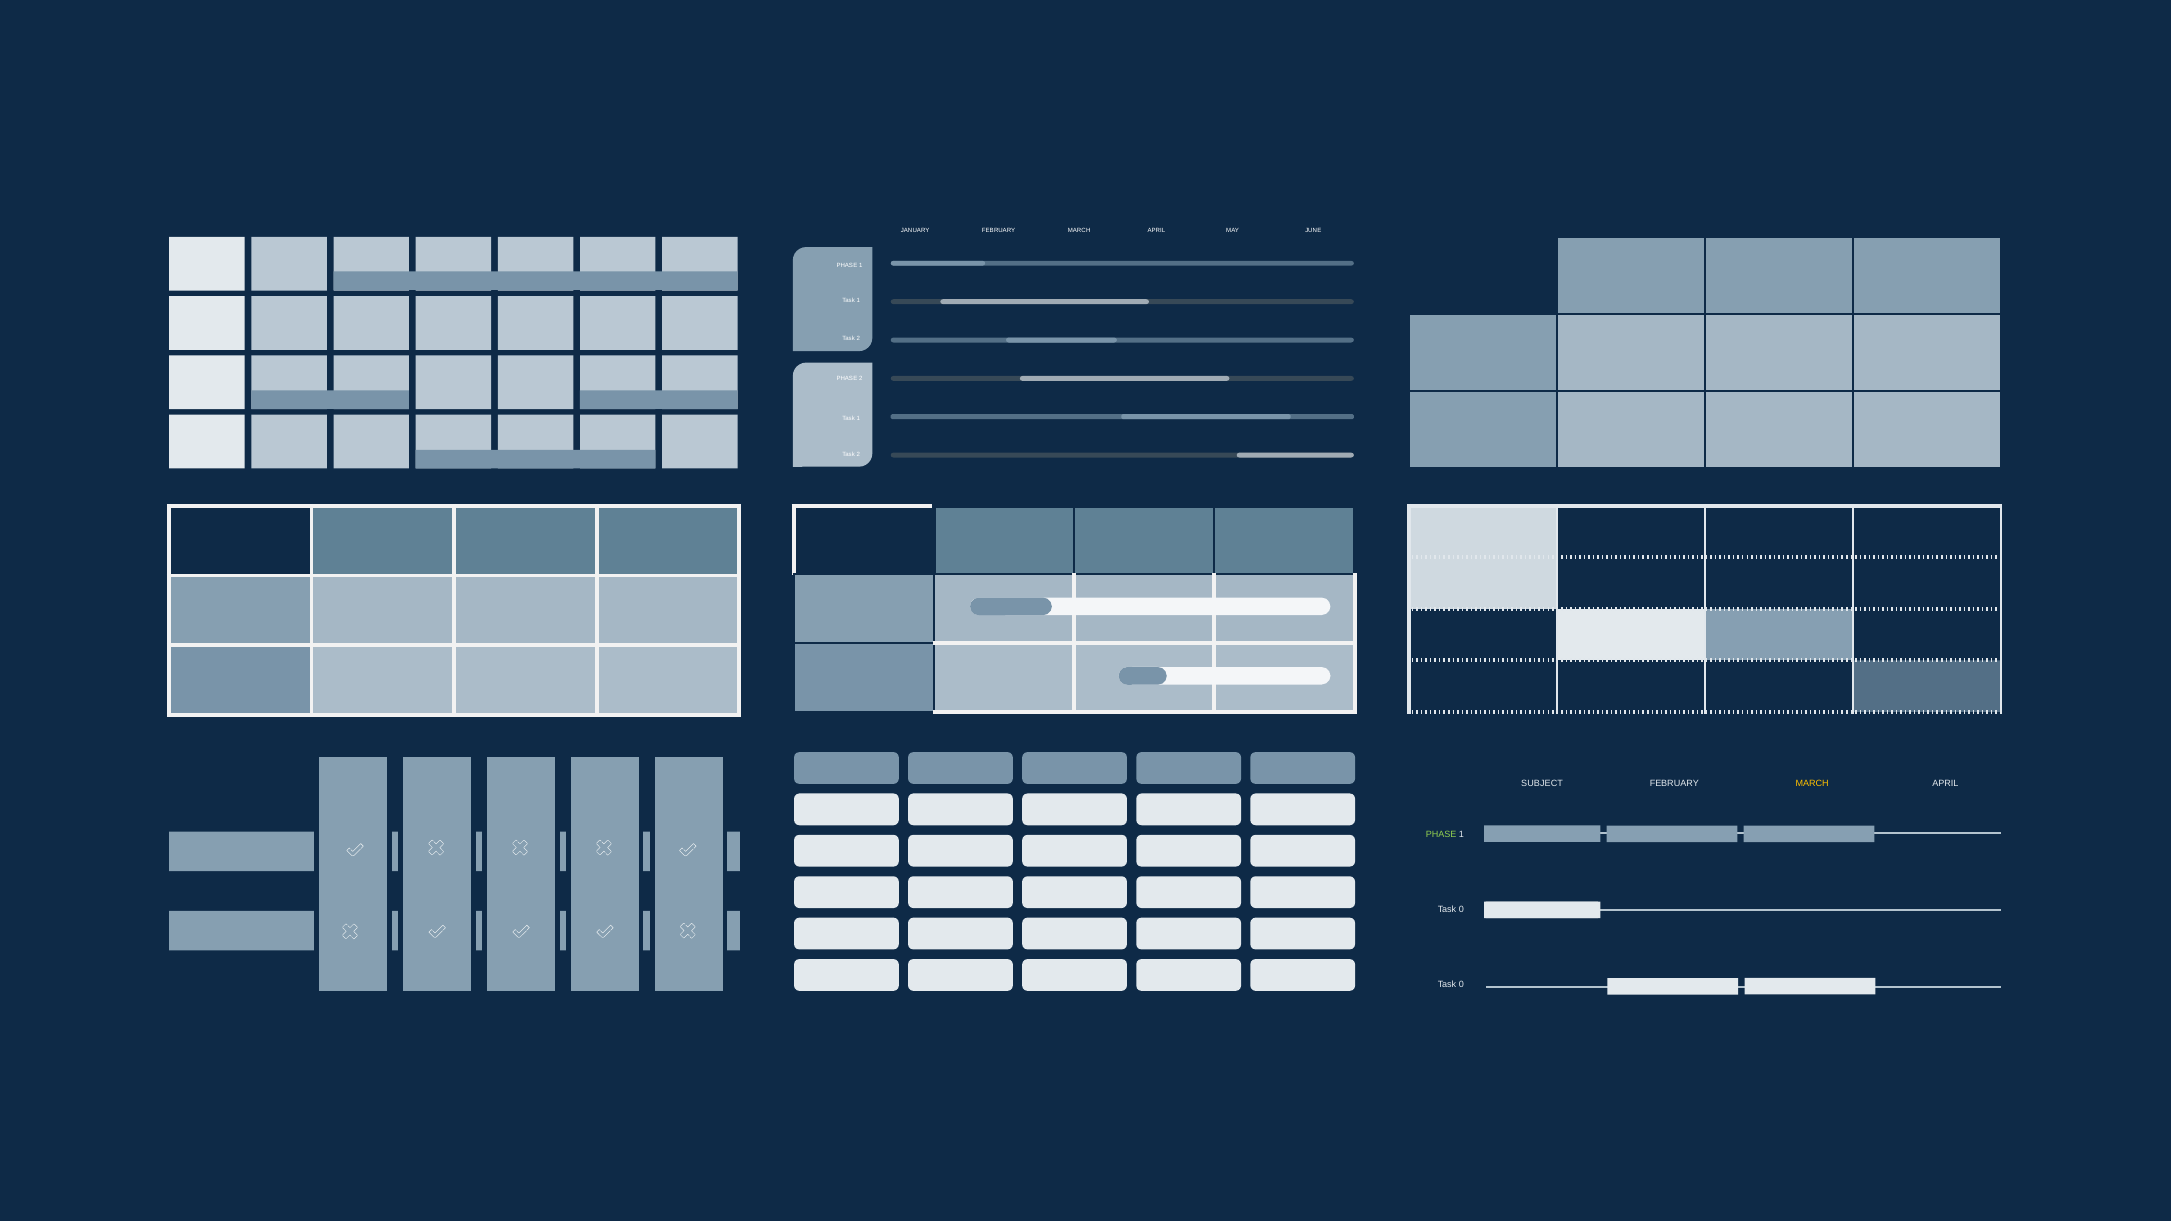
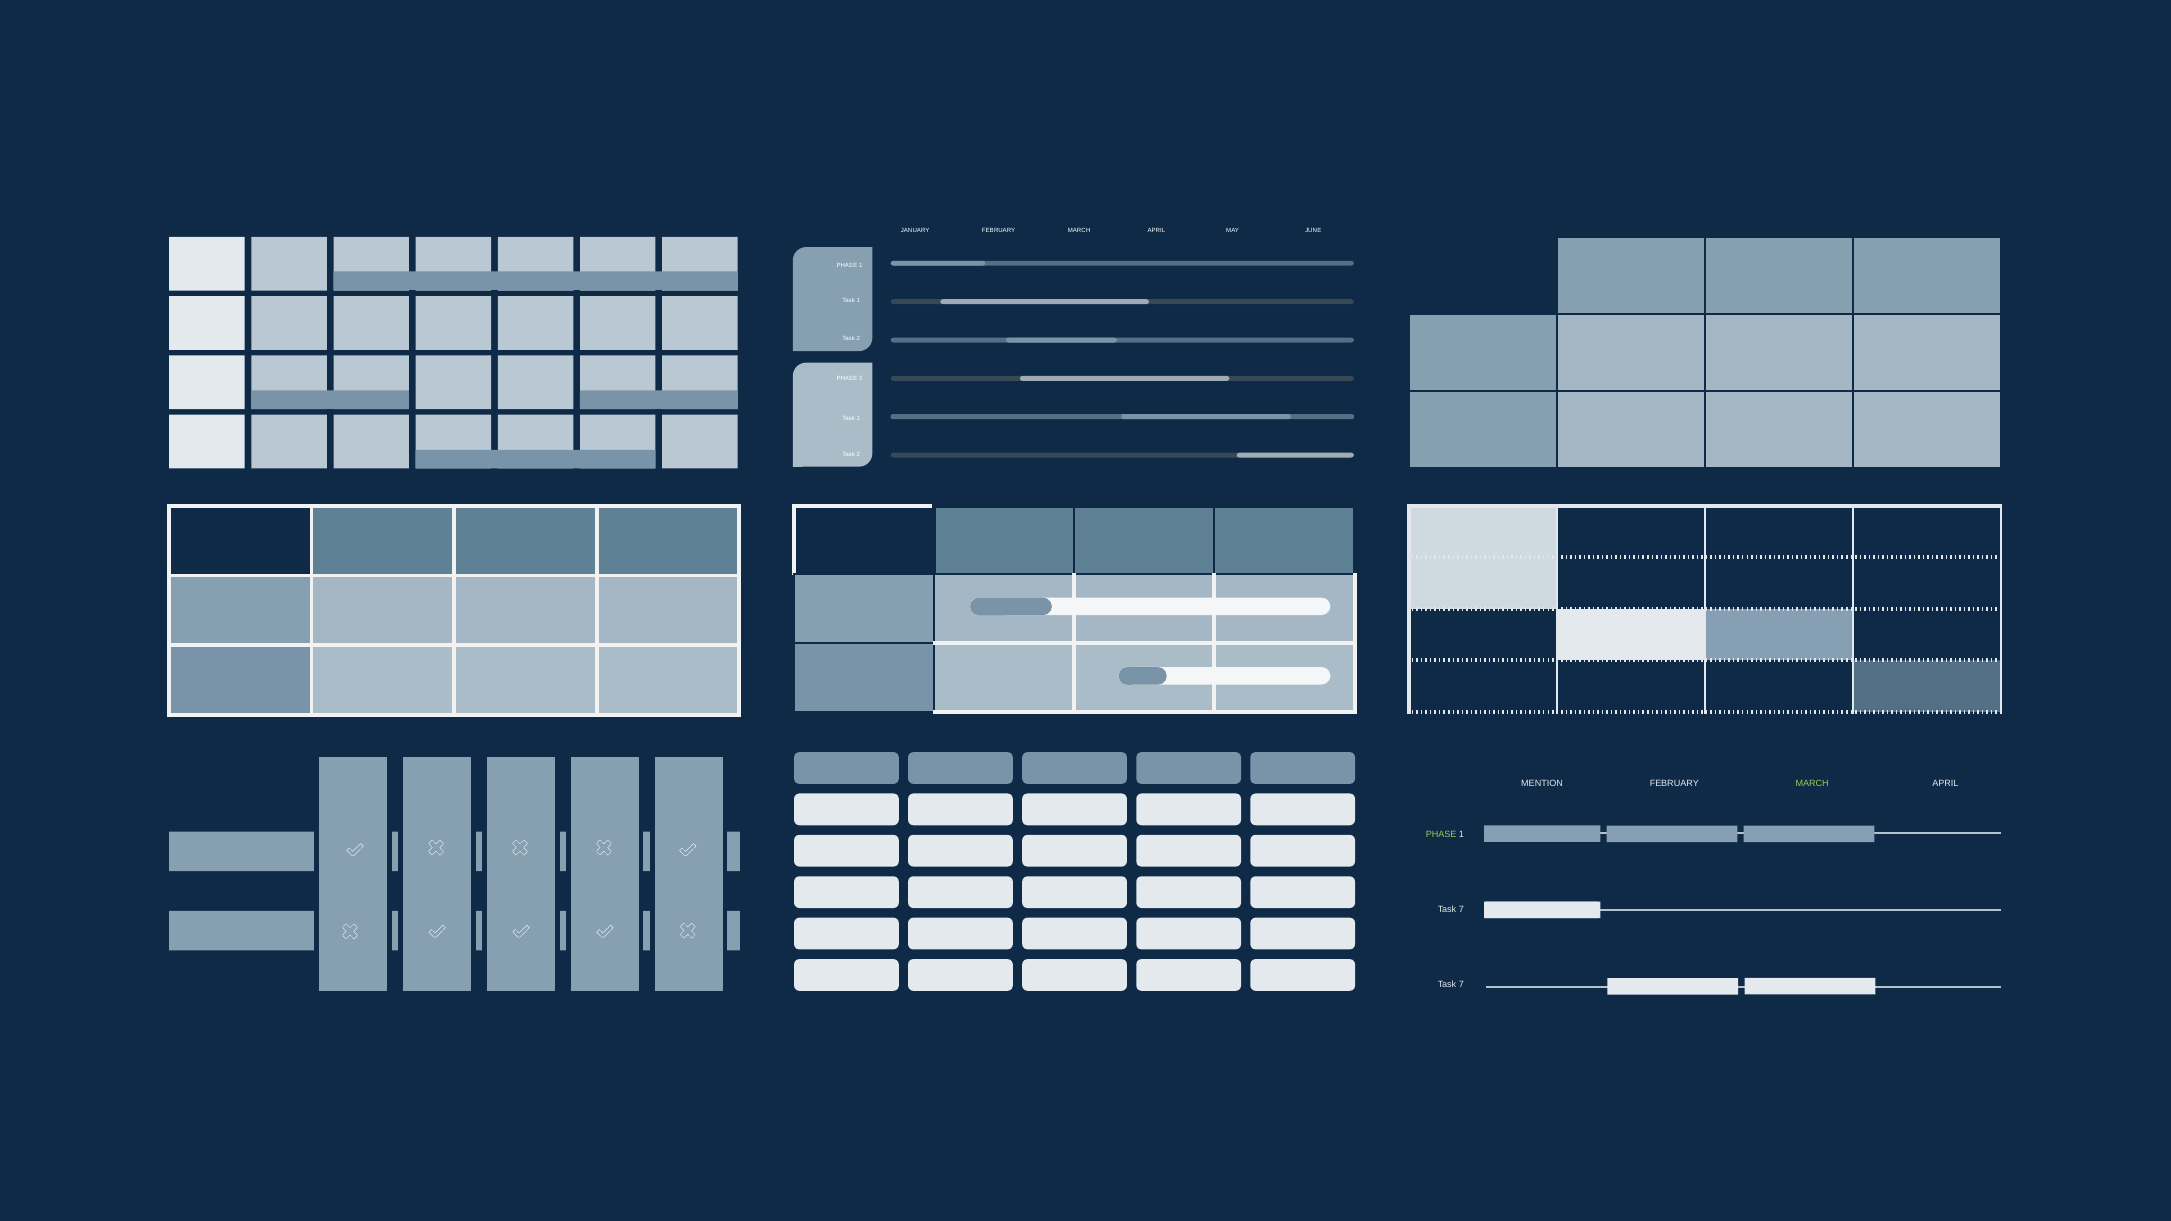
SUBJECT: SUBJECT -> MENTION
MARCH at (1812, 784) colour: yellow -> light green
0 at (1461, 909): 0 -> 7
0 at (1461, 984): 0 -> 7
